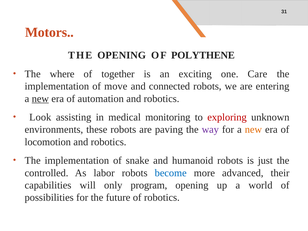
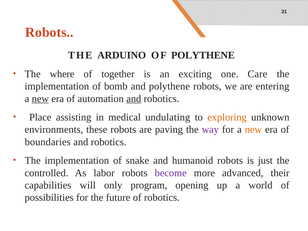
Motors at (49, 32): Motors -> Robots
THE OPENING: OPENING -> ARDUINO
move: move -> bomb
and connected: connected -> polythene
and at (134, 99) underline: none -> present
Look: Look -> Place
monitoring: monitoring -> undulating
exploring colour: red -> orange
locomotion: locomotion -> boundaries
become colour: blue -> purple
